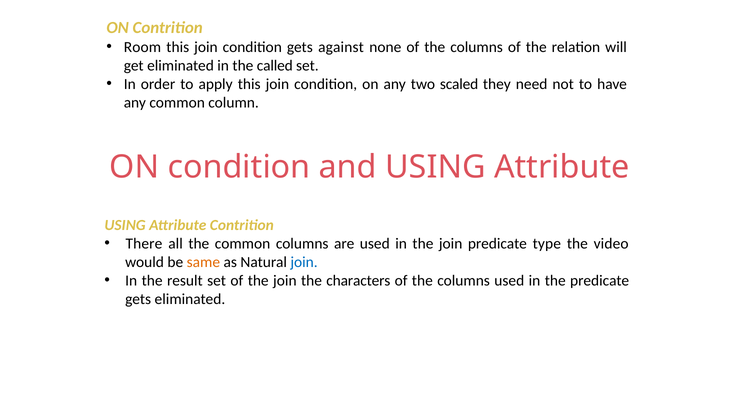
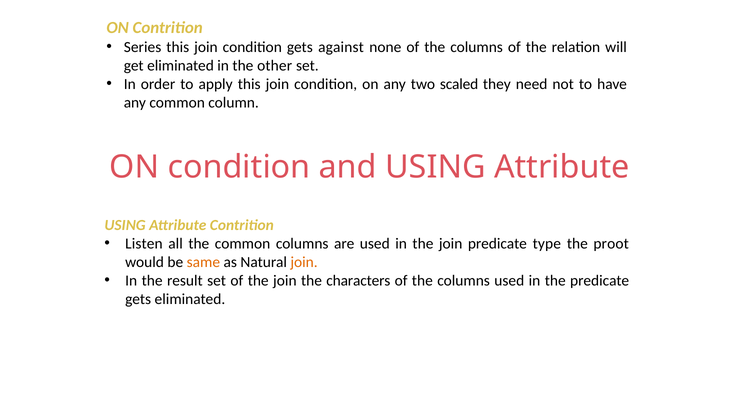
Room: Room -> Series
called: called -> other
There: There -> Listen
video: video -> proot
join at (304, 263) colour: blue -> orange
